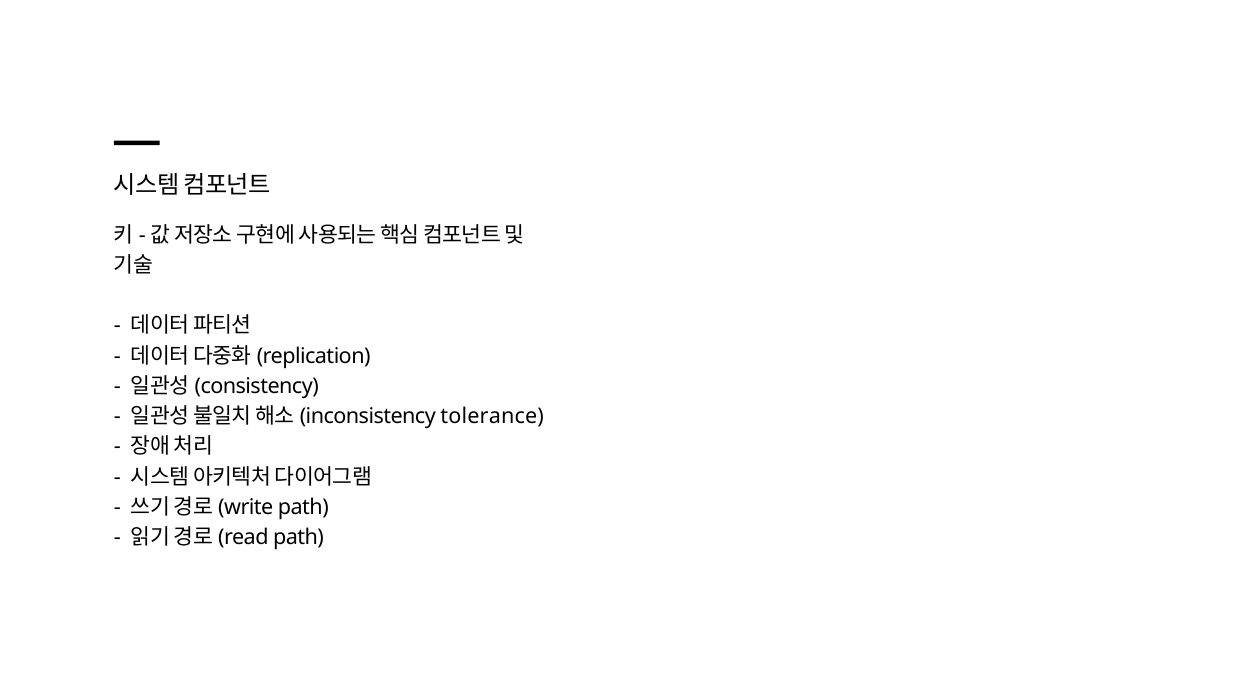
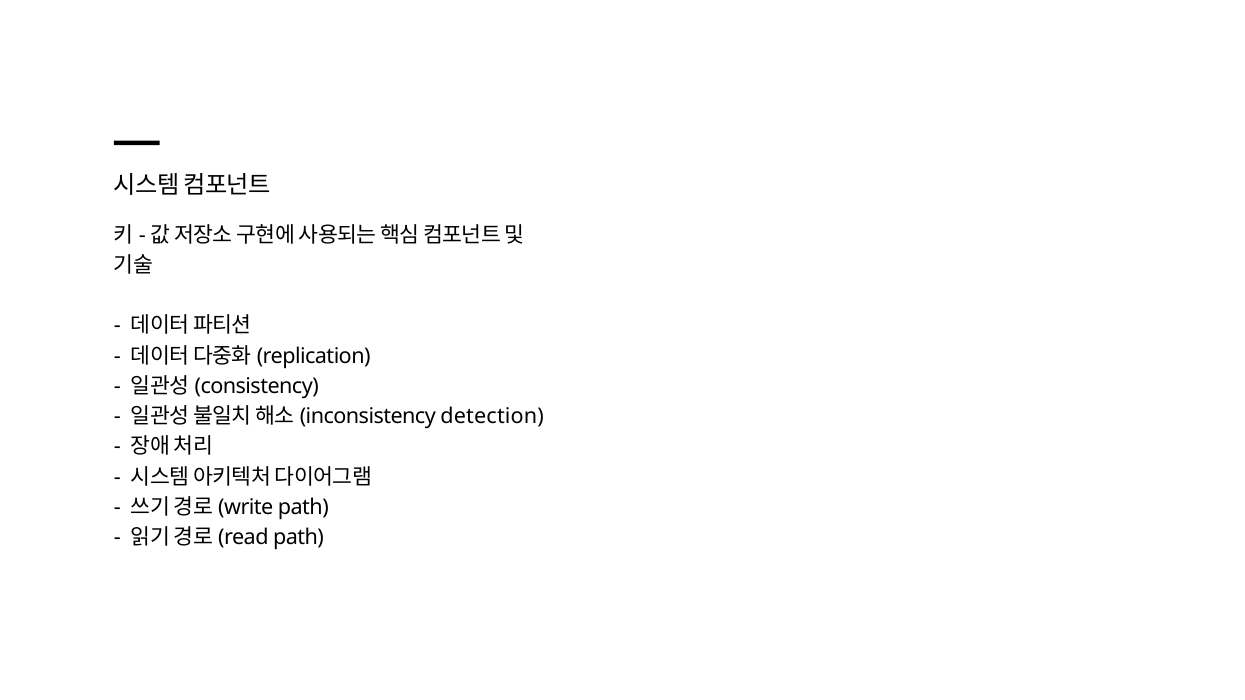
tolerance: tolerance -> detection
